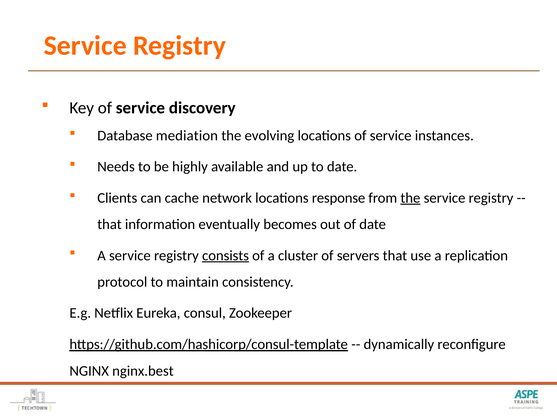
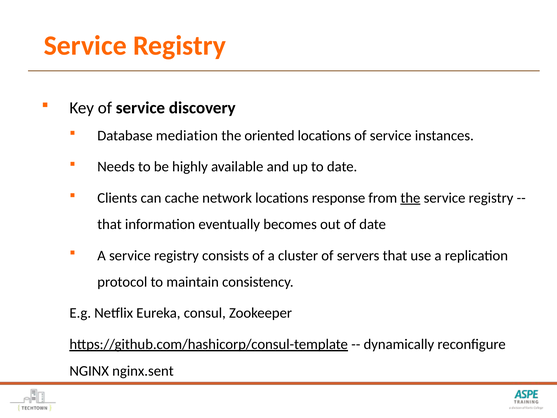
evolving: evolving -> oriented
consists underline: present -> none
nginx.best: nginx.best -> nginx.sent
